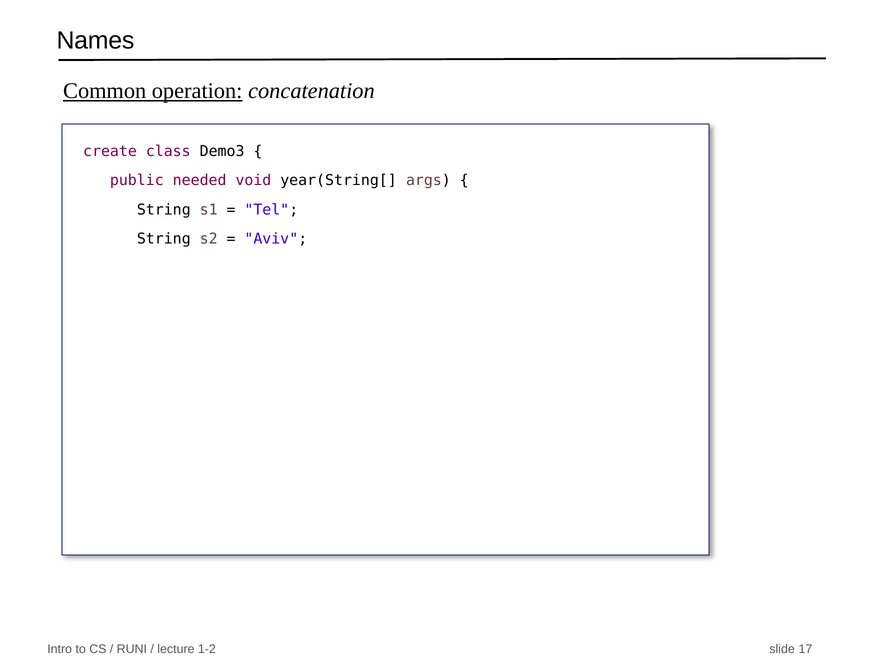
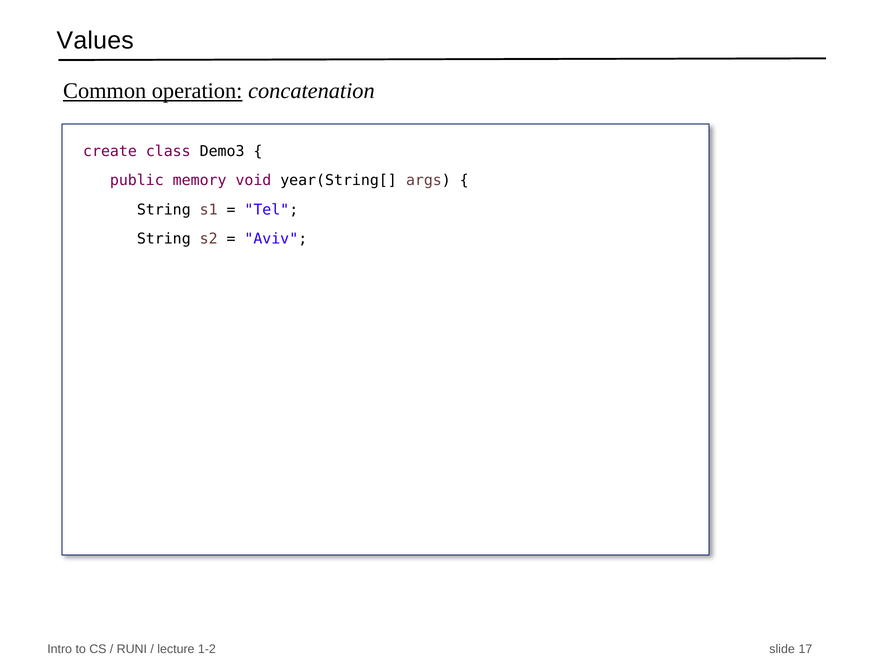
Names: Names -> Values
needed: needed -> memory
